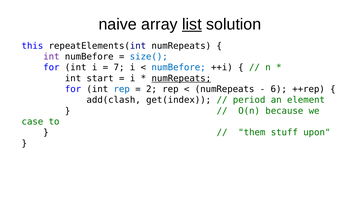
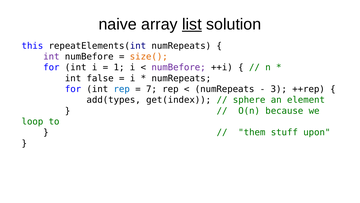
size( colour: blue -> orange
7: 7 -> 1
numBefore at (179, 67) colour: blue -> purple
start: start -> false
numRepeats at (181, 78) underline: present -> none
2: 2 -> 7
6: 6 -> 3
add(clash: add(clash -> add(types
period: period -> sphere
case: case -> loop
